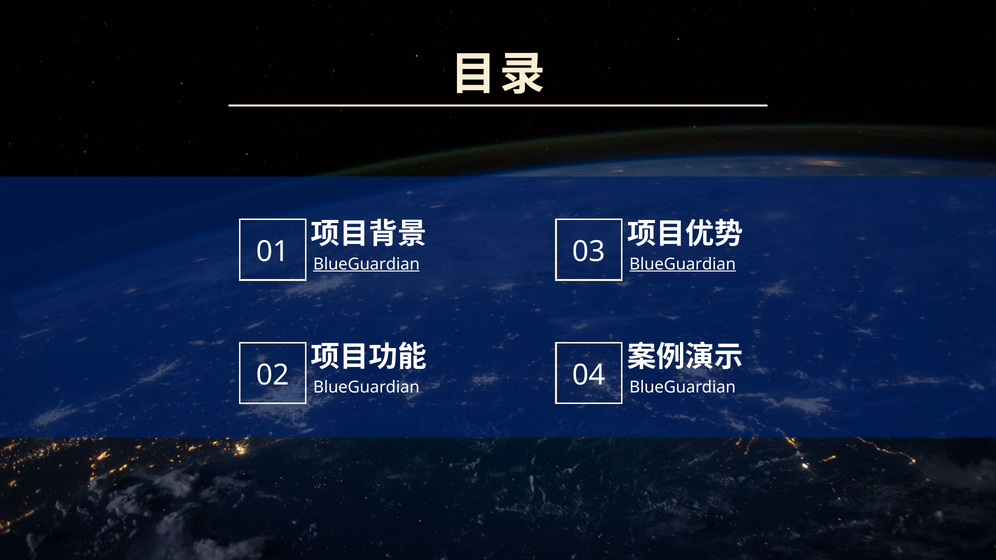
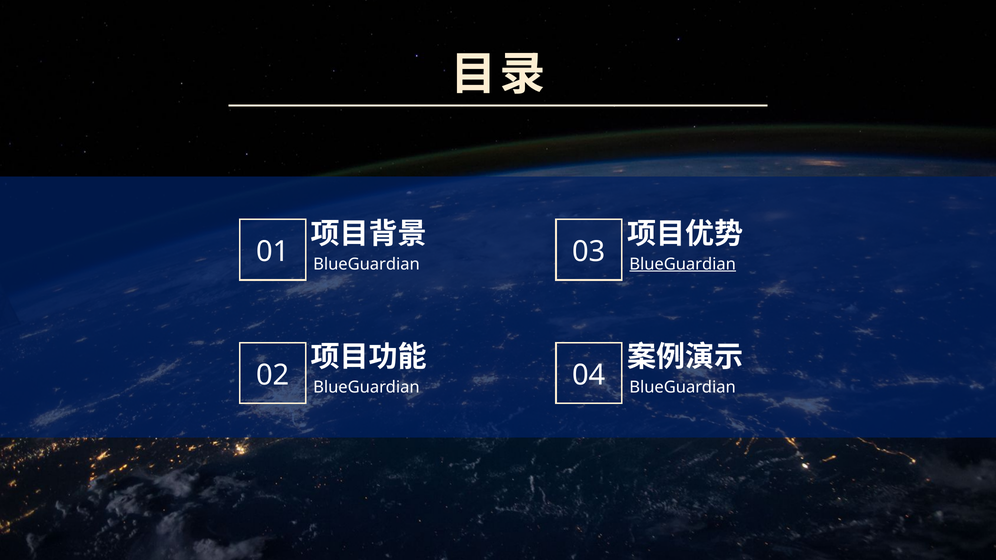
BlueGuardian at (366, 264) underline: present -> none
